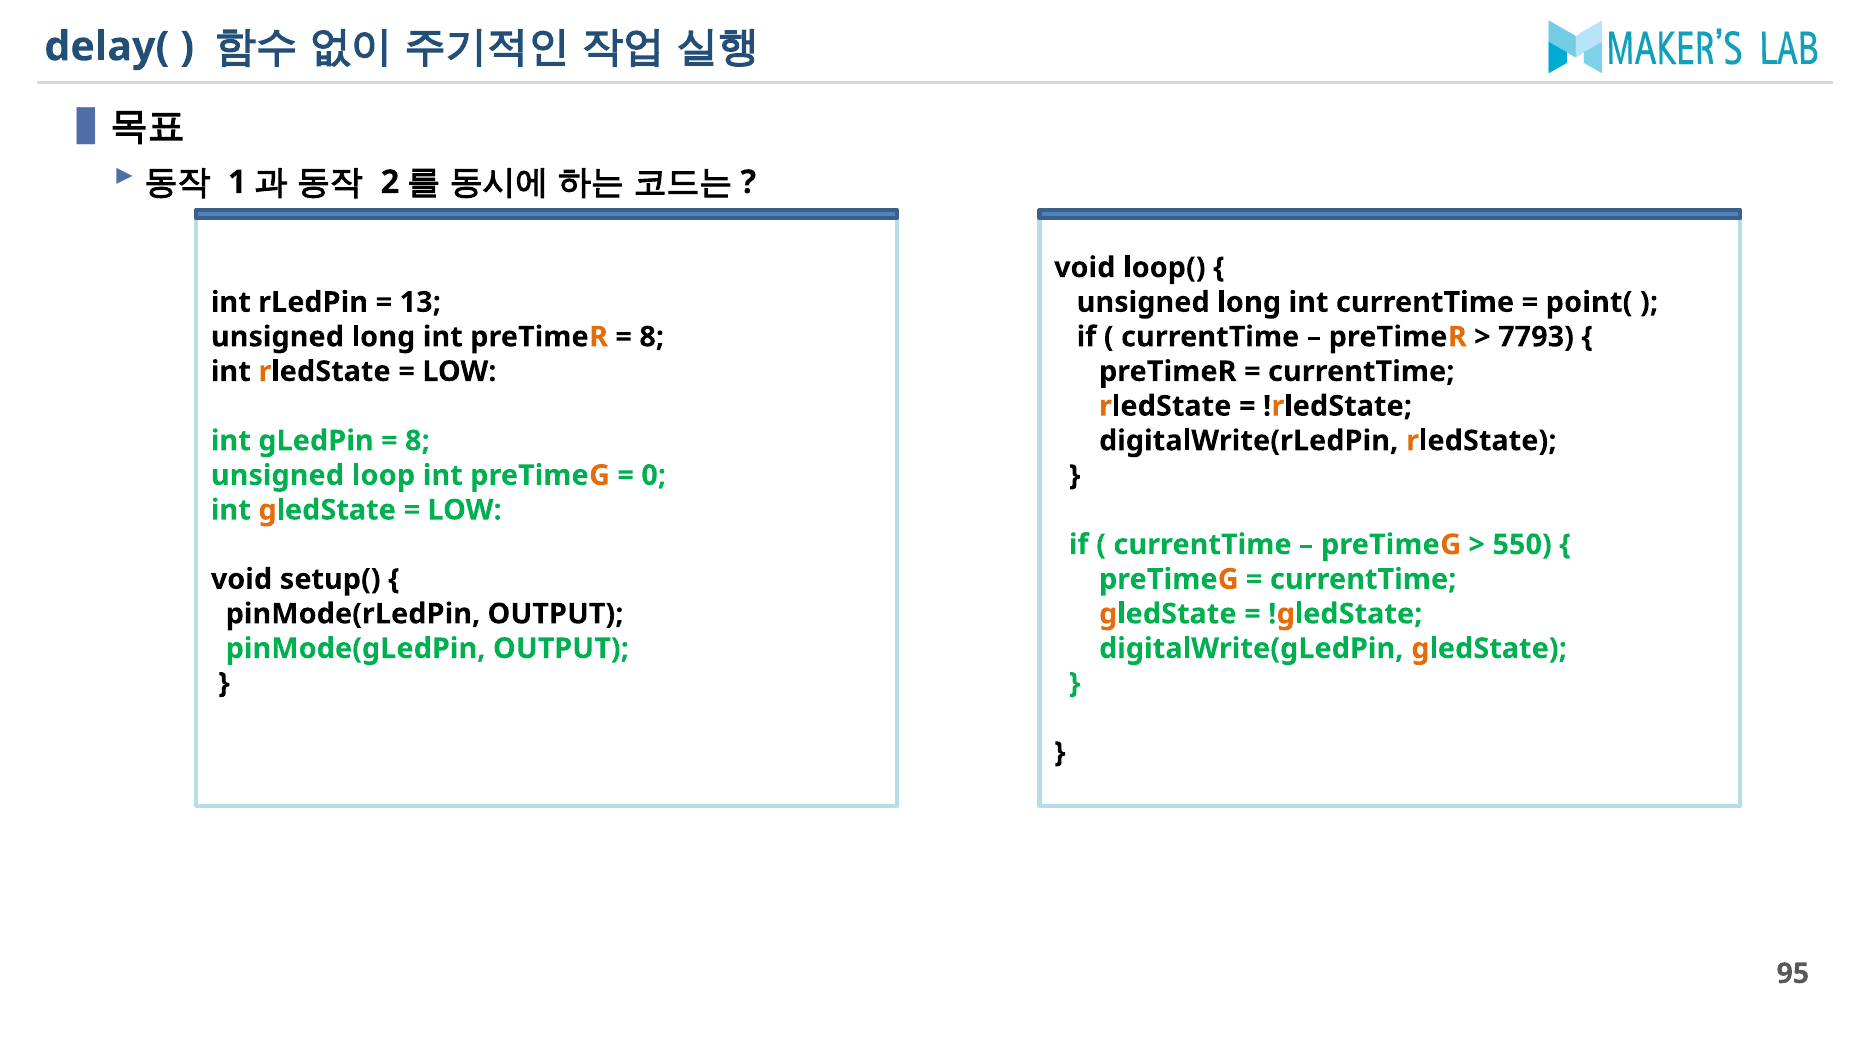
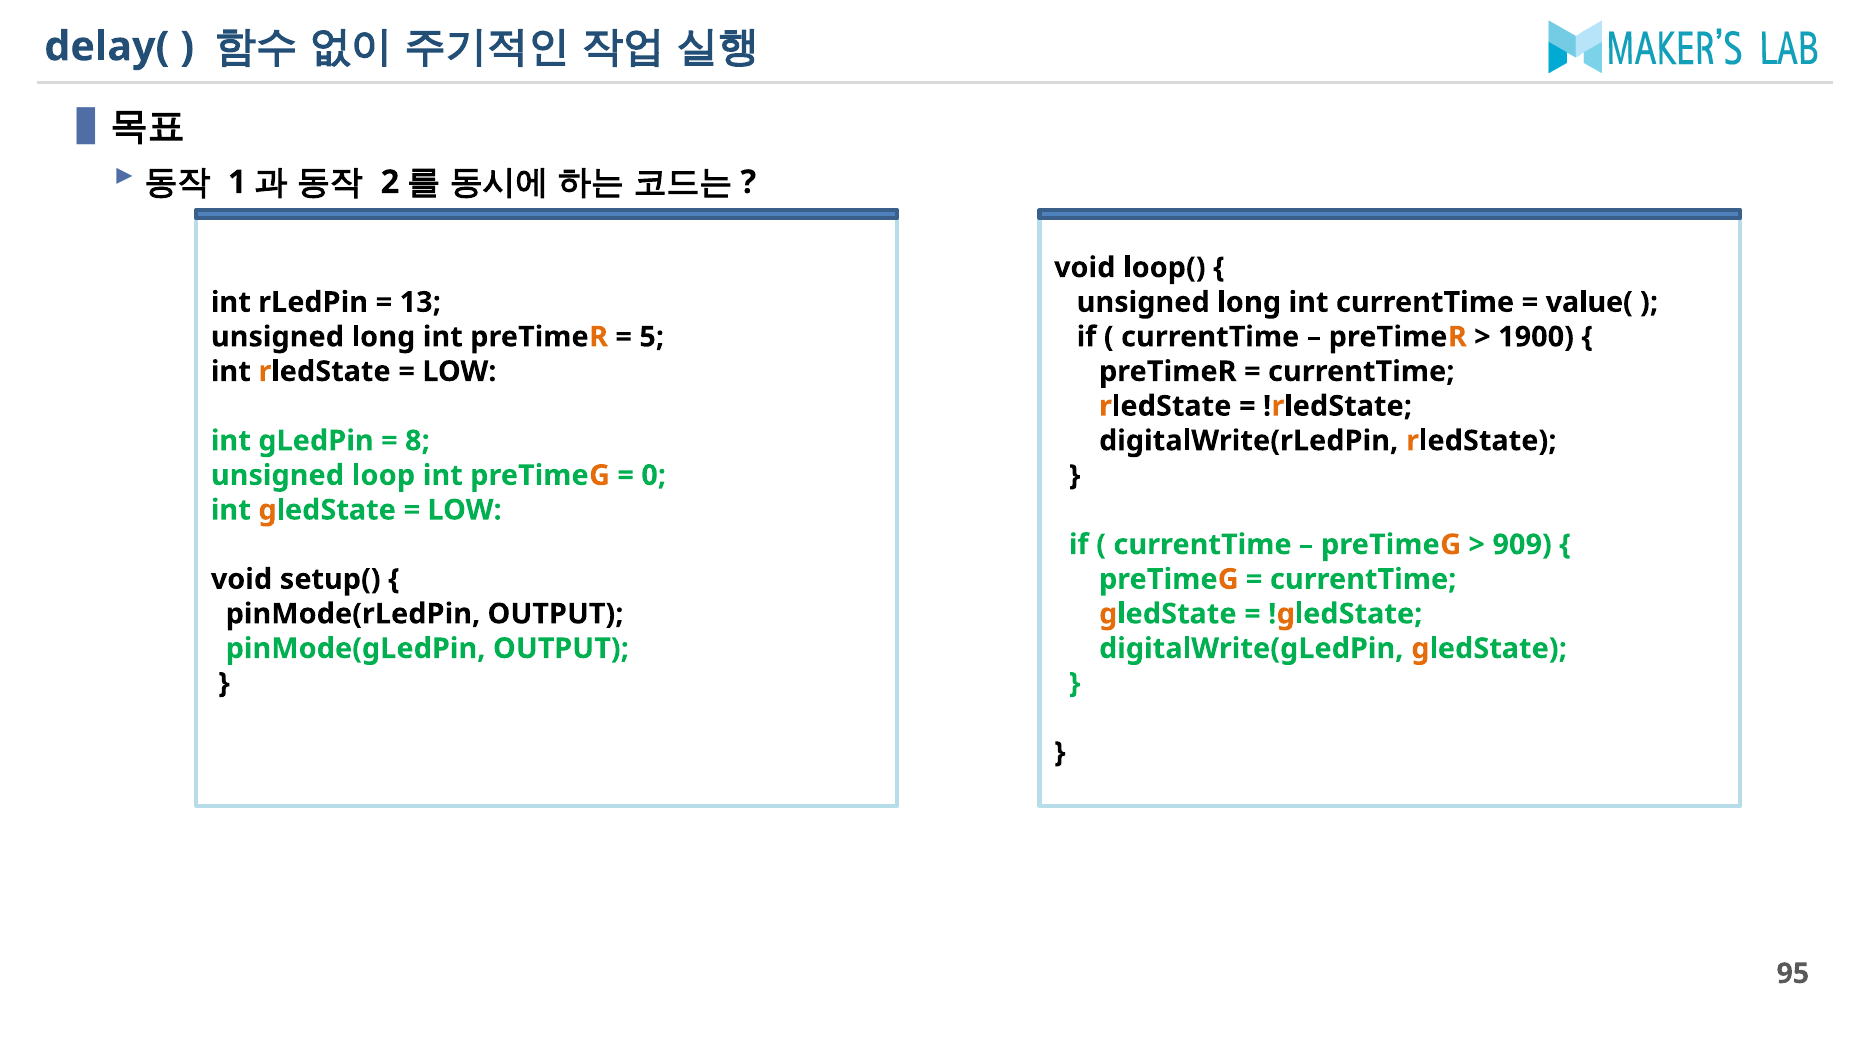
point(: point( -> value(
8 at (652, 337): 8 -> 5
7793: 7793 -> 1900
550: 550 -> 909
